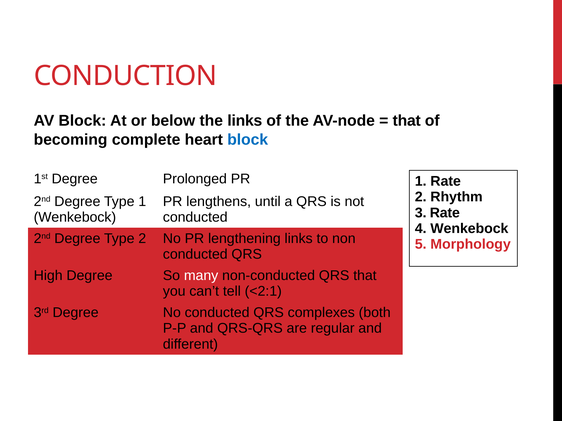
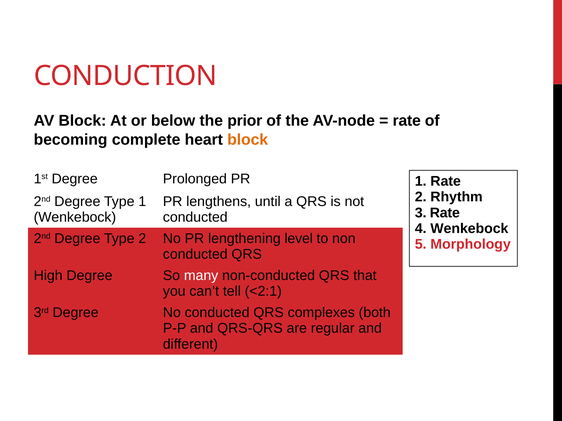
the links: links -> prior
that at (407, 121): that -> rate
block at (248, 140) colour: blue -> orange
lengthening links: links -> level
